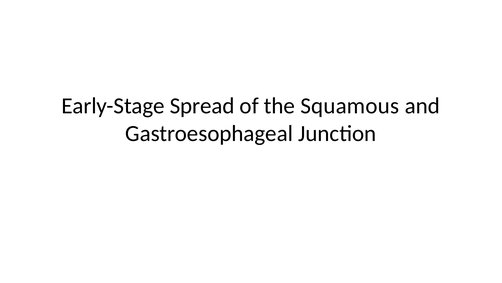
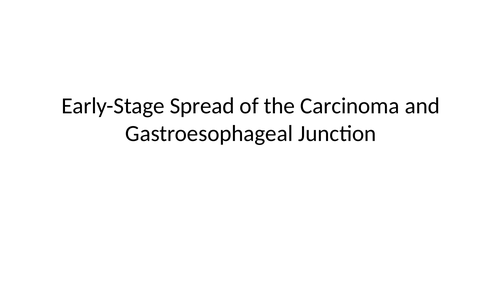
Squamous: Squamous -> Carcinoma
